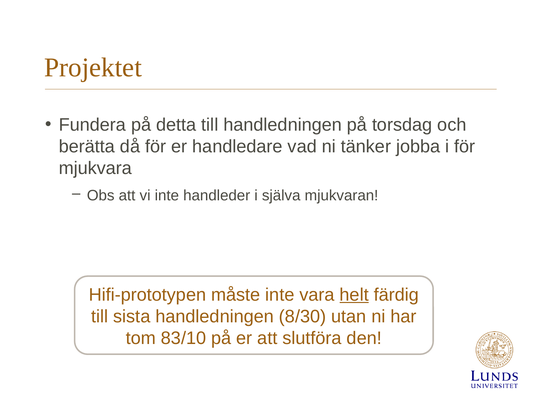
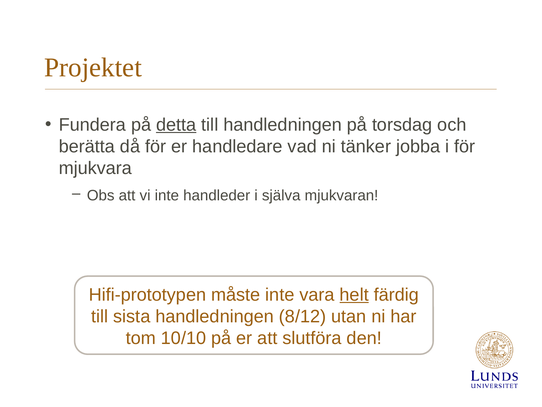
detta underline: none -> present
8/30: 8/30 -> 8/12
83/10: 83/10 -> 10/10
